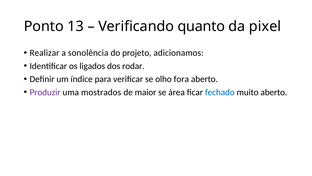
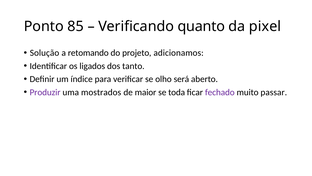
13: 13 -> 85
Realizar: Realizar -> Solução
sonolência: sonolência -> retomando
rodar: rodar -> tanto
fora: fora -> será
área: área -> toda
fechado colour: blue -> purple
muito aberto: aberto -> passar
